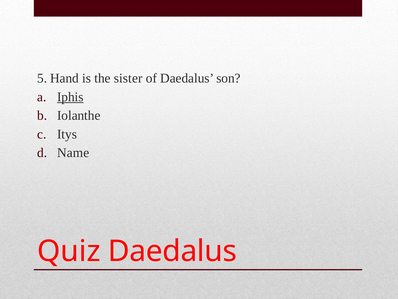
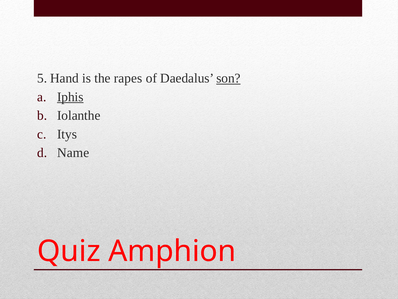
sister: sister -> rapes
son underline: none -> present
Quiz Daedalus: Daedalus -> Amphion
